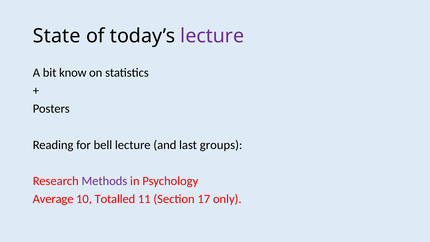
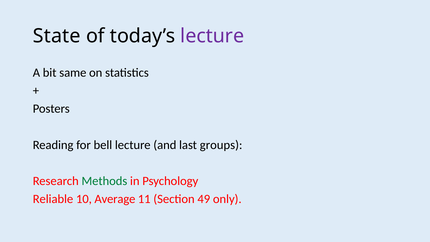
know: know -> same
Methods colour: purple -> green
Average: Average -> Reliable
Totalled: Totalled -> Average
17: 17 -> 49
